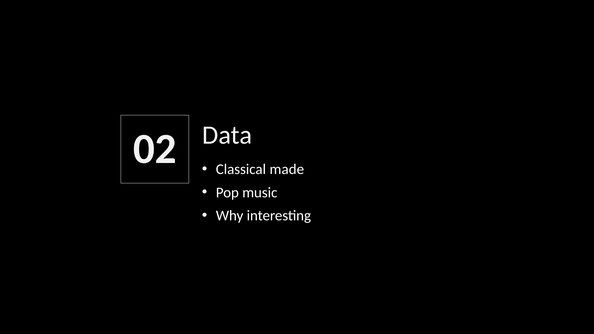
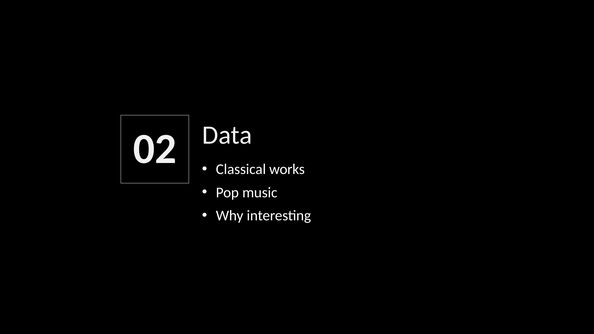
made: made -> works
